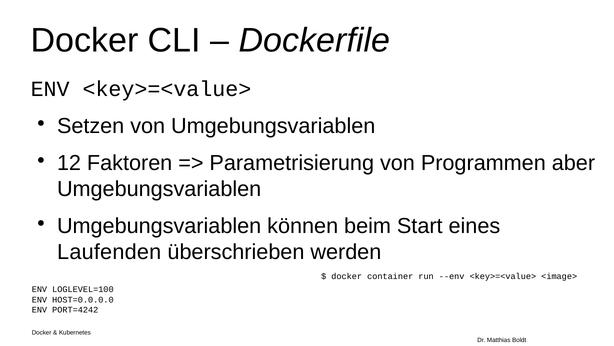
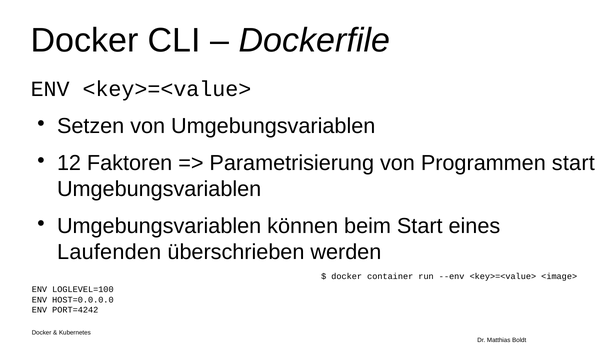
Programmen aber: aber -> start
